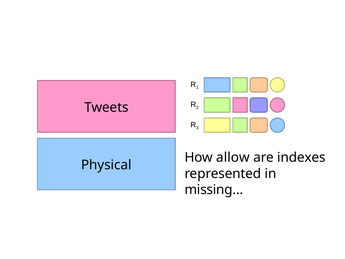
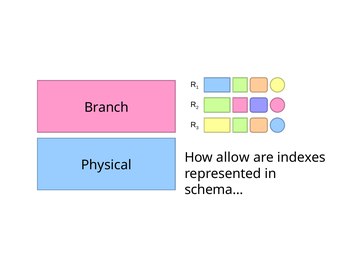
Tweets: Tweets -> Branch
missing…: missing… -> schema…
